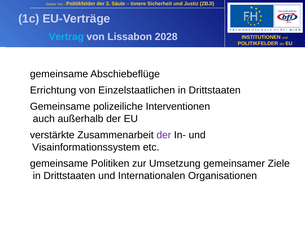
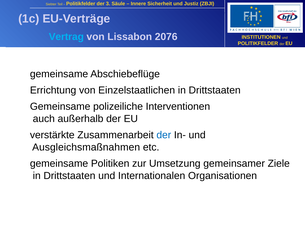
2028: 2028 -> 2076
der at (164, 135) colour: purple -> blue
Visainformationssystem: Visainformationssystem -> Ausgleichsmaßnahmen
